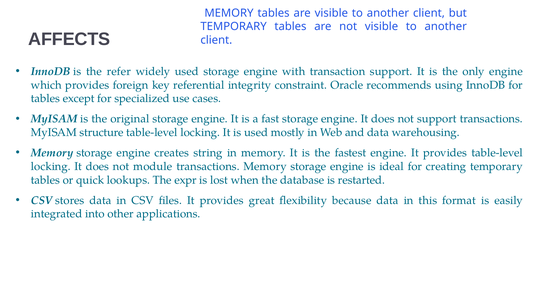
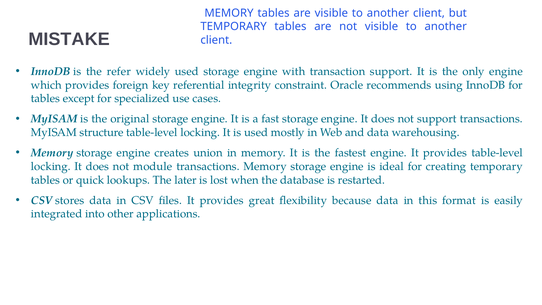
AFFECTS: AFFECTS -> MISTAKE
string: string -> union
expr: expr -> later
